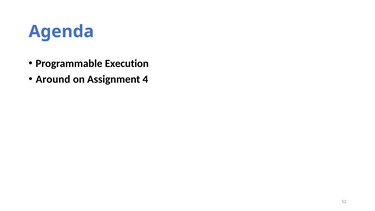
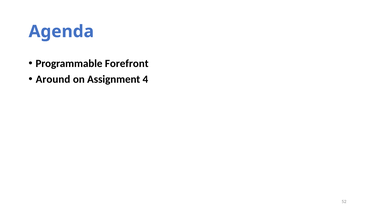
Execution: Execution -> Forefront
